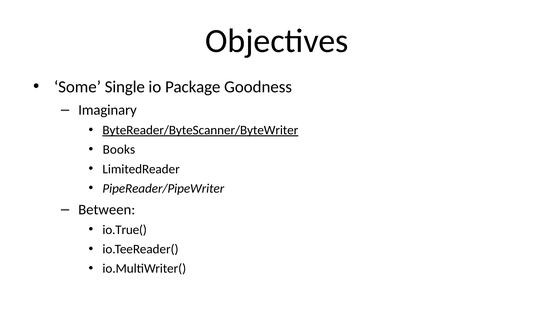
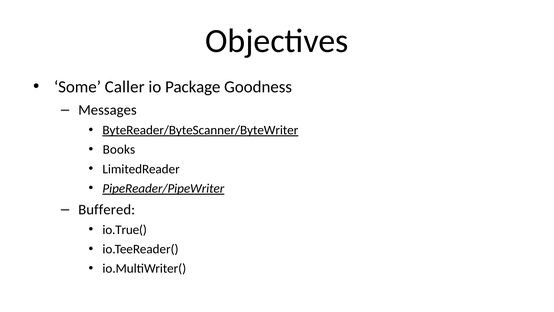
Single: Single -> Caller
Imaginary: Imaginary -> Messages
PipeReader/PipeWriter underline: none -> present
Between: Between -> Buffered
